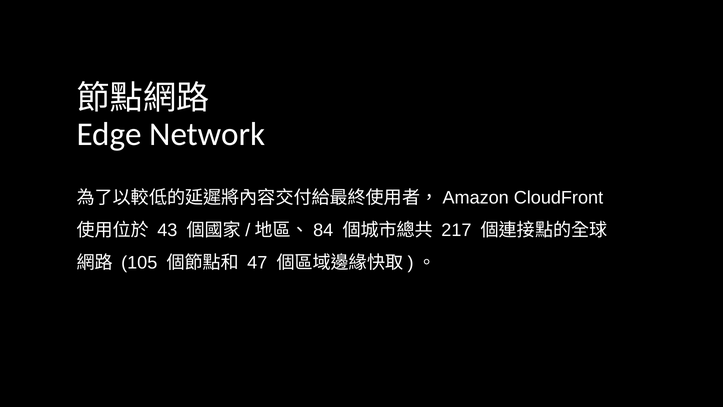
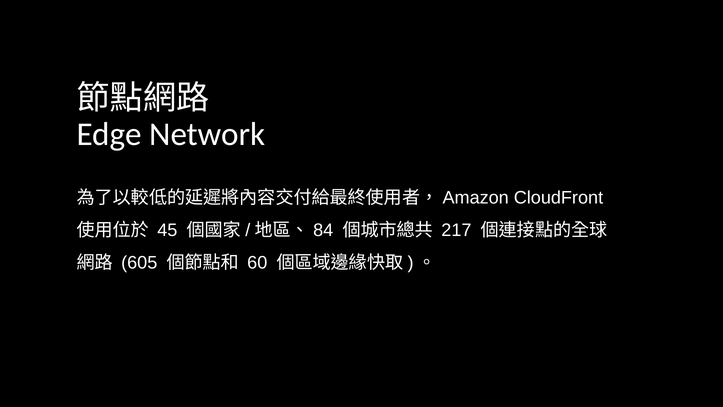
43: 43 -> 45
105: 105 -> 605
47: 47 -> 60
